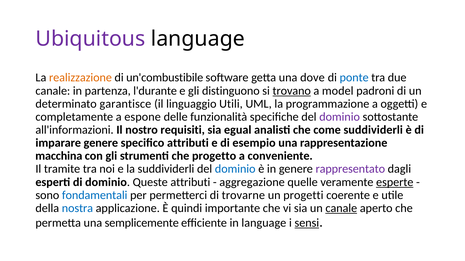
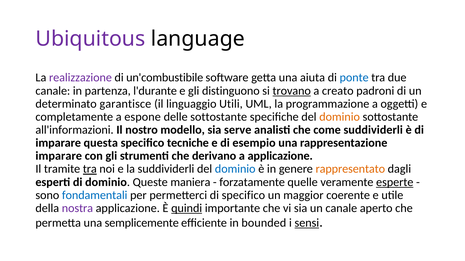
realizzazione colour: orange -> purple
dove: dove -> aiuta
model: model -> creato
delle funzionalità: funzionalità -> sottostante
dominio at (340, 117) colour: purple -> orange
requisiti: requisiti -> modello
egual: egual -> serve
imparare genere: genere -> questa
specifico attributi: attributi -> tecniche
macchina at (59, 156): macchina -> imparare
progetto: progetto -> derivano
a conveniente: conveniente -> applicazione
tra at (90, 169) underline: none -> present
rappresentato colour: purple -> orange
Queste attributi: attributi -> maniera
aggregazione: aggregazione -> forzatamente
di trovarne: trovarne -> specifico
progetti: progetti -> maggior
nostra colour: blue -> purple
quindi underline: none -> present
canale at (341, 209) underline: present -> none
in language: language -> bounded
